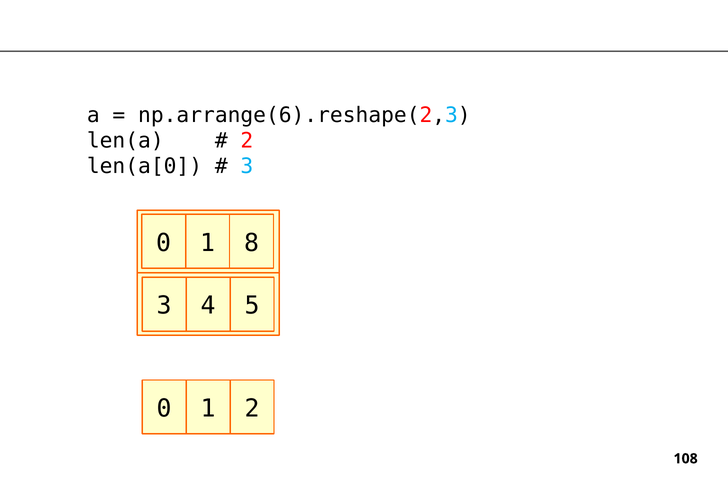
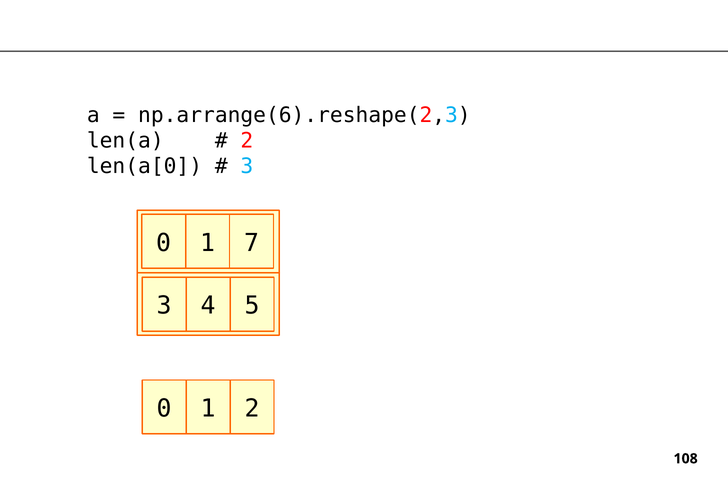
8: 8 -> 7
